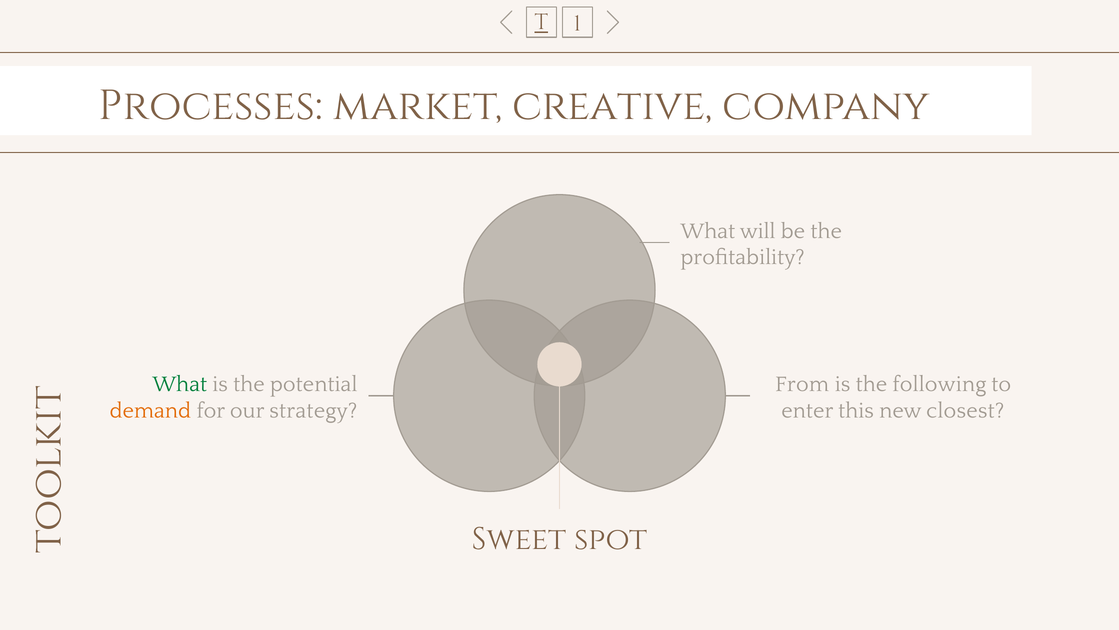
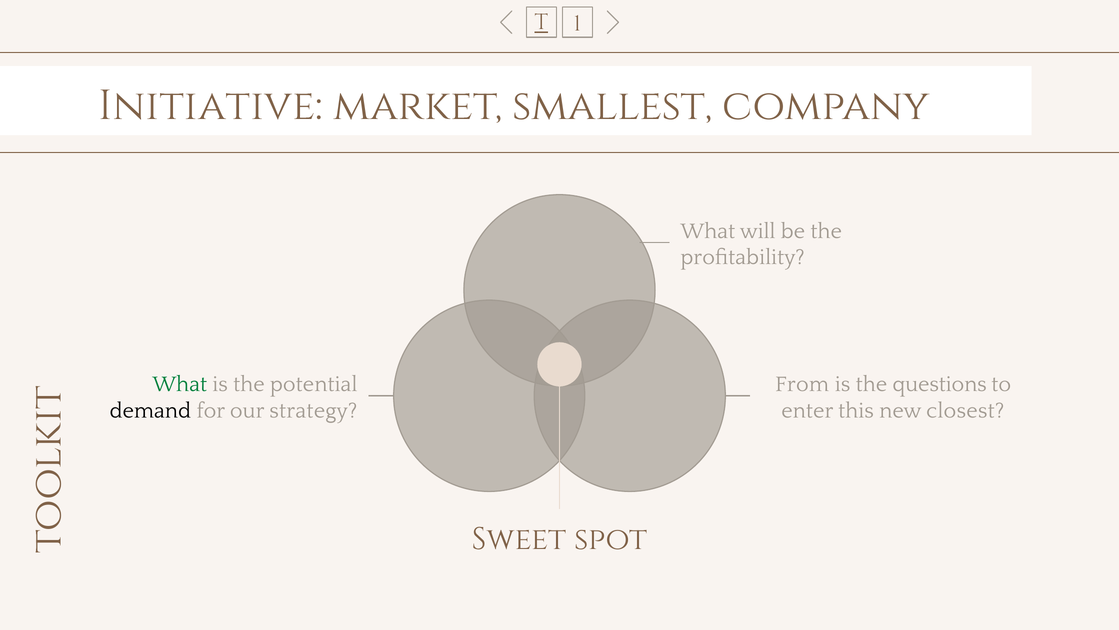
Processes: Processes -> Initiative
creative: creative -> smallest
following: following -> questions
demand colour: orange -> black
